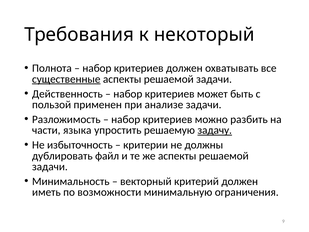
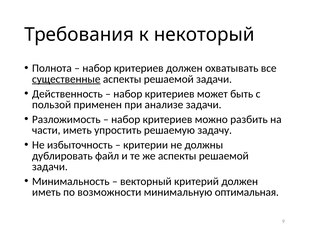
части языка: языка -> иметь
задачу underline: present -> none
ограничения: ограничения -> оптимальная
